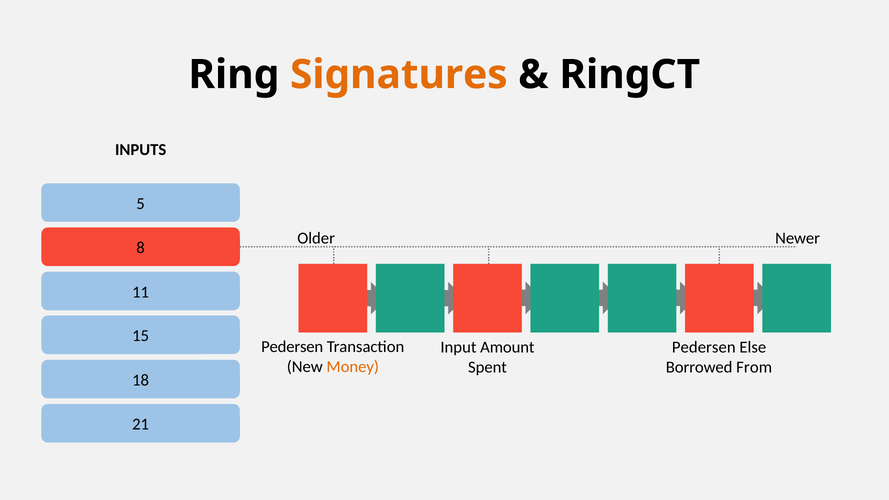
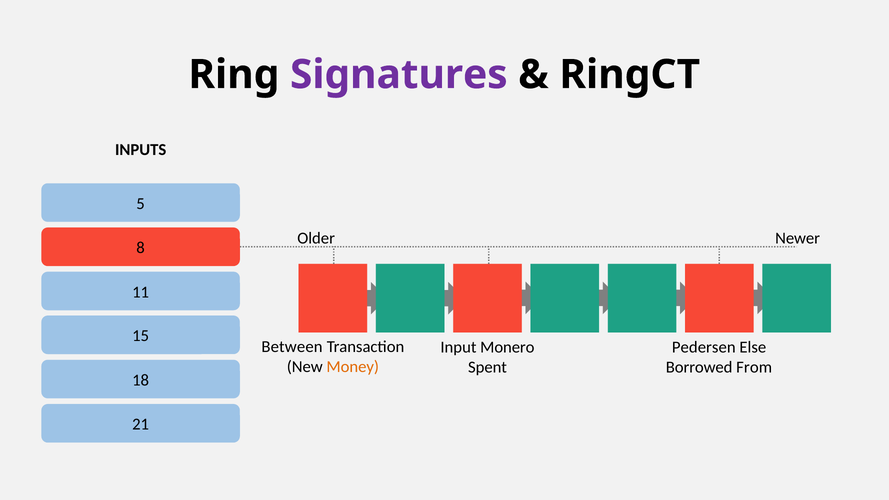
Signatures colour: orange -> purple
Pedersen at (292, 347): Pedersen -> Between
Amount: Amount -> Monero
